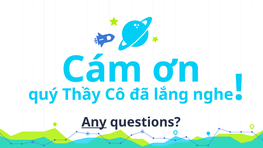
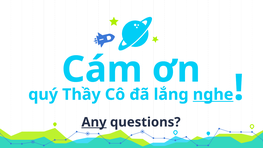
nghe underline: none -> present
